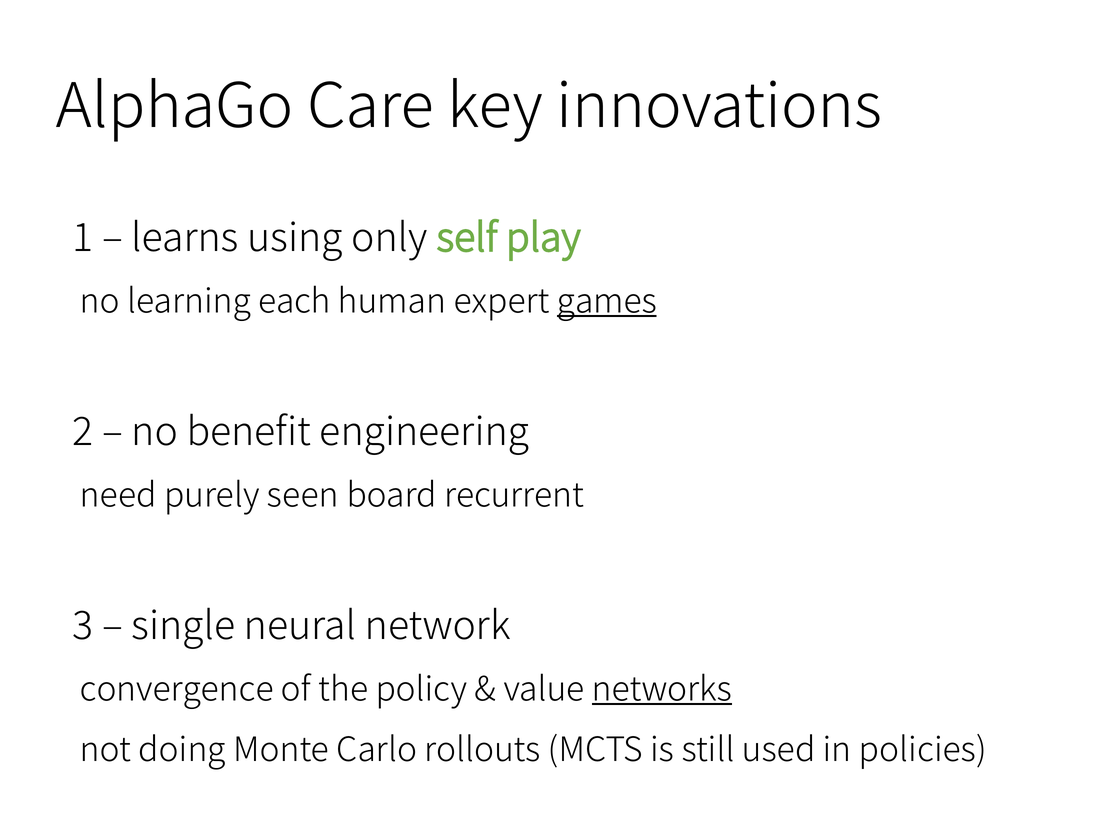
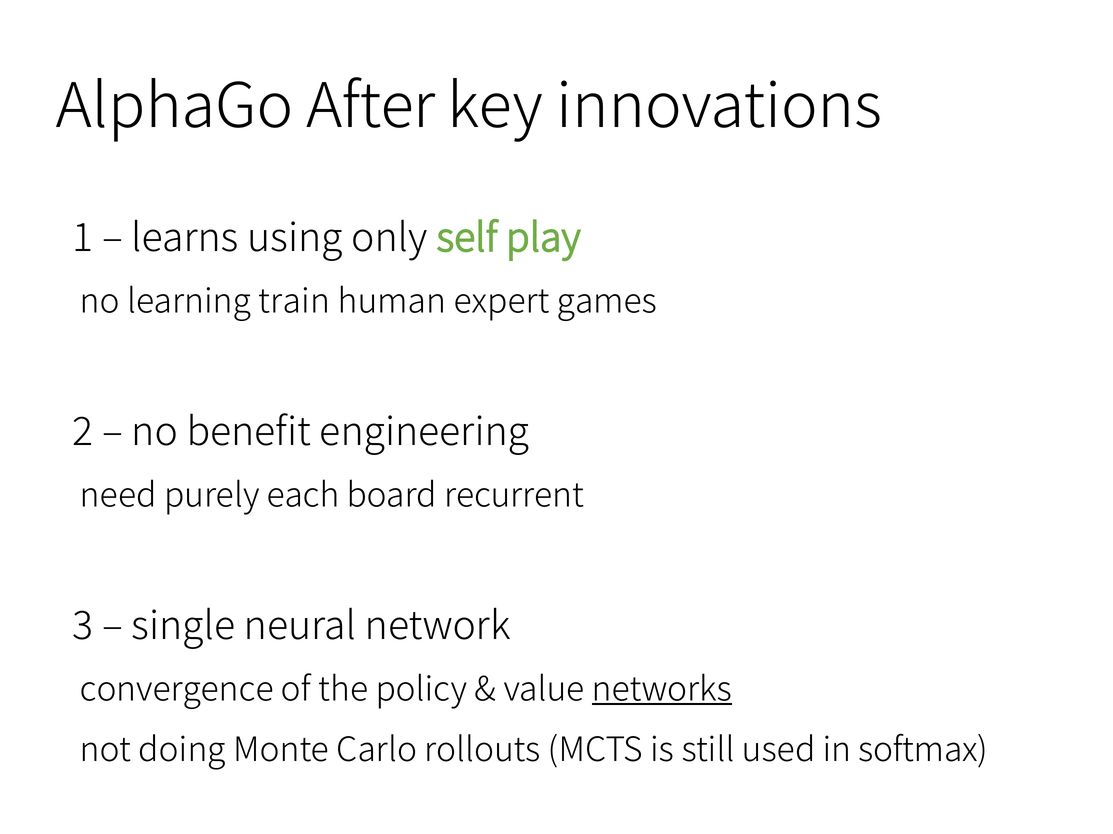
Care: Care -> After
each: each -> train
games underline: present -> none
seen: seen -> each
policies: policies -> softmax
